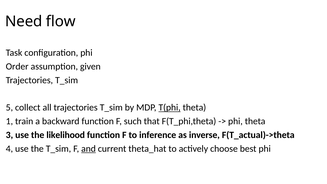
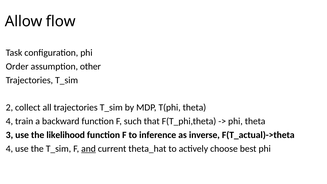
Need: Need -> Allow
given: given -> other
5: 5 -> 2
T(phi underline: present -> none
1 at (9, 121): 1 -> 4
